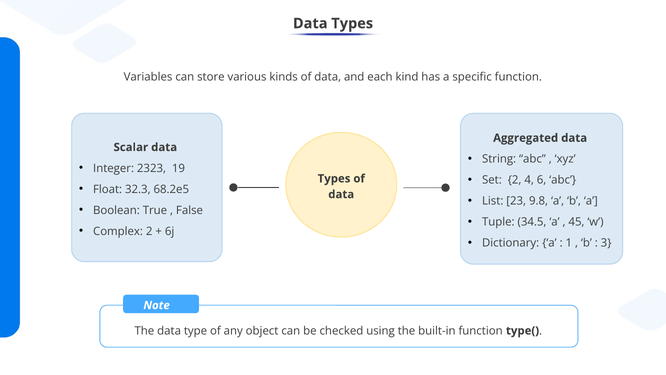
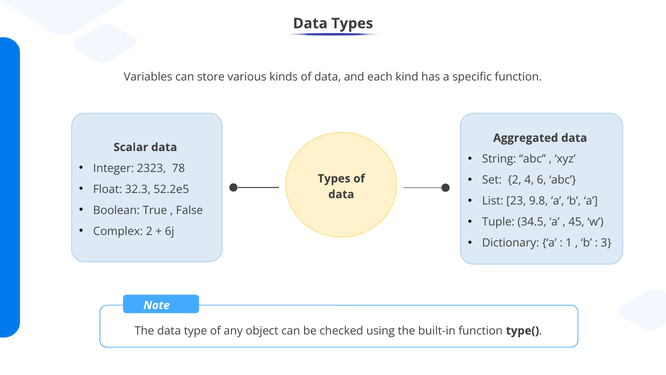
19: 19 -> 78
68.2e5: 68.2e5 -> 52.2e5
